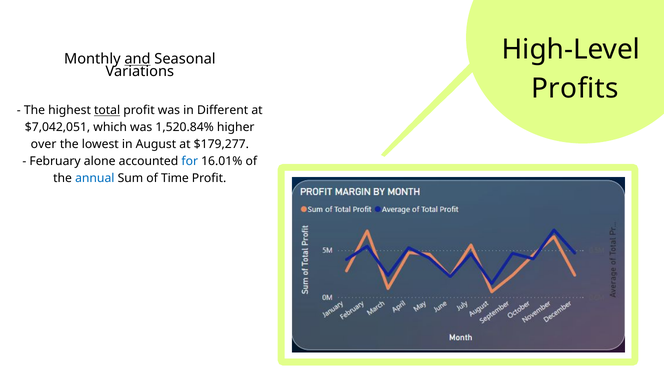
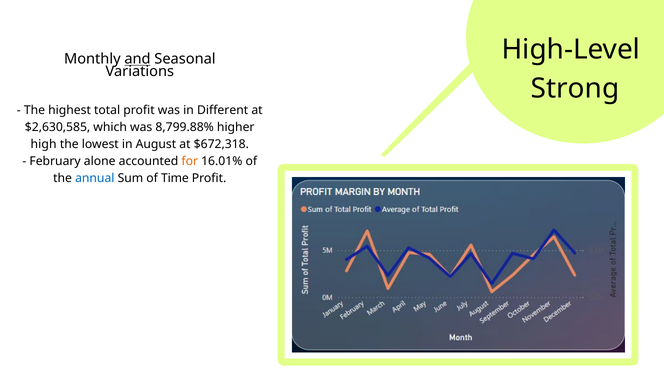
Profits: Profits -> Strong
total underline: present -> none
$7,042,051: $7,042,051 -> $2,630,585
1,520.84%: 1,520.84% -> 8,799.88%
over: over -> high
$179,277: $179,277 -> $672,318
for colour: blue -> orange
